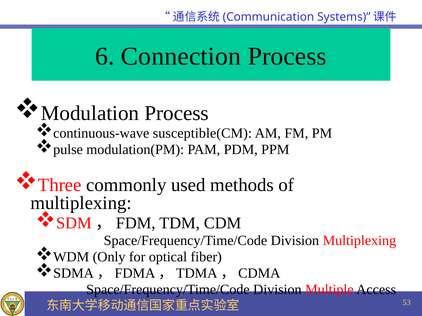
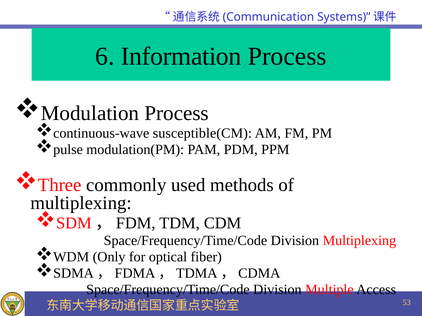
Connection: Connection -> Information
